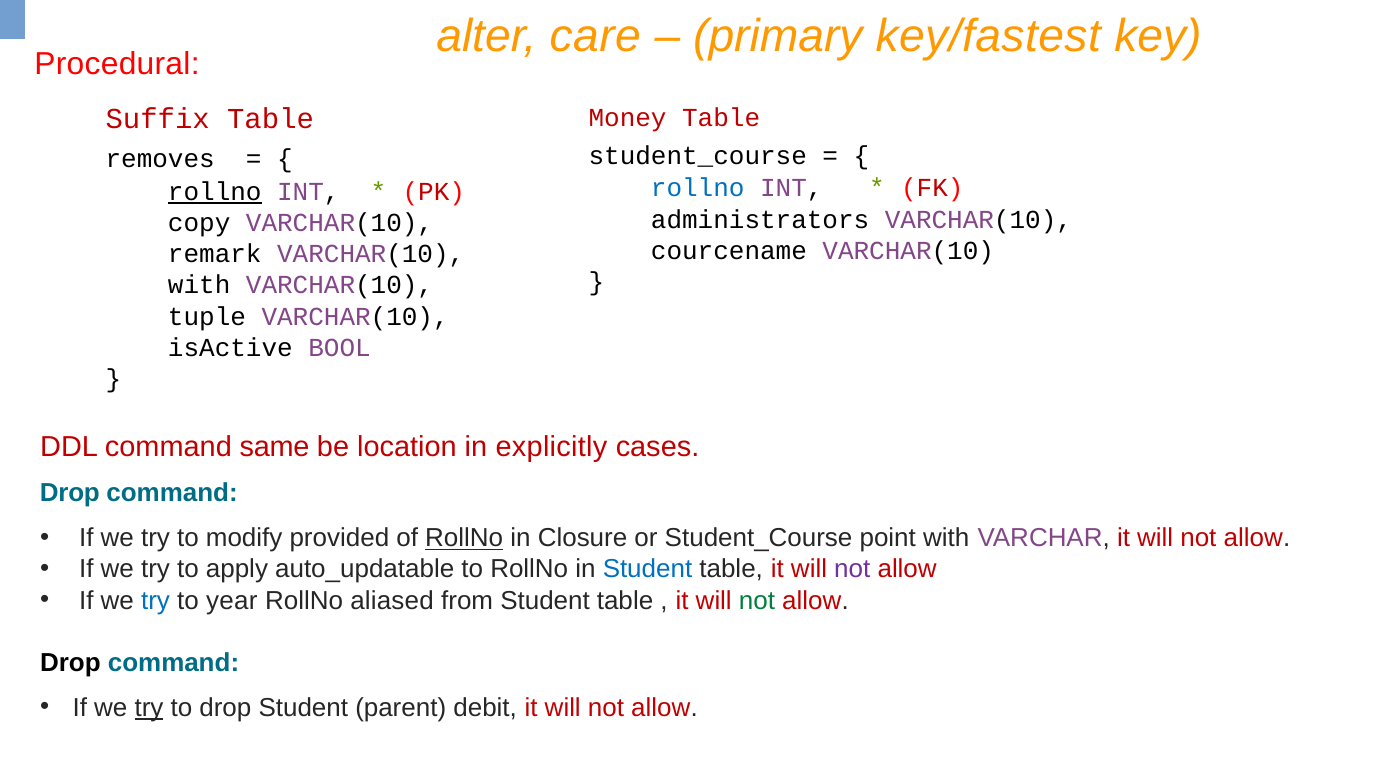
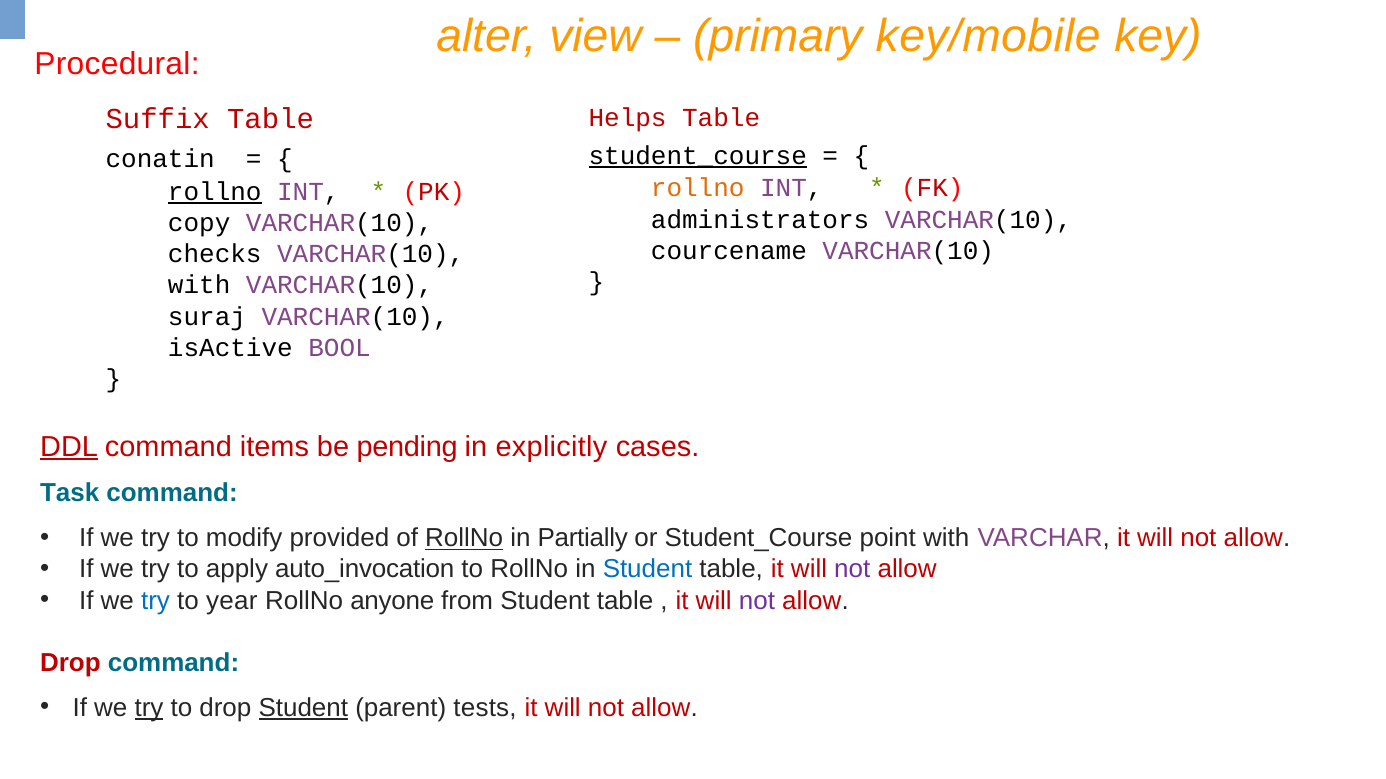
care: care -> view
key/fastest: key/fastest -> key/mobile
Money: Money -> Helps
student_course at (698, 156) underline: none -> present
removes: removes -> conatin
rollno at (698, 188) colour: blue -> orange
remark: remark -> checks
tuple: tuple -> suraj
DDL underline: none -> present
same: same -> items
location: location -> pending
Drop at (70, 494): Drop -> Task
Closure: Closure -> Partially
auto_updatable: auto_updatable -> auto_invocation
aliased: aliased -> anyone
not at (757, 601) colour: green -> purple
Drop at (70, 663) colour: black -> red
Student at (303, 708) underline: none -> present
debit: debit -> tests
